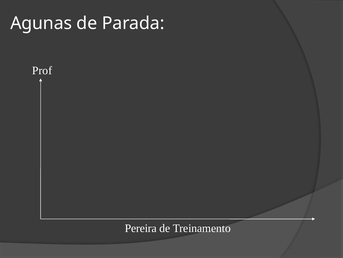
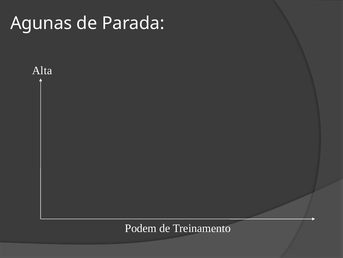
Prof: Prof -> Alta
Pereira: Pereira -> Podem
